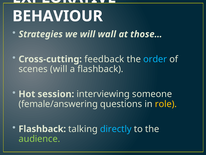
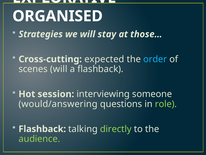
BEHAVIOUR: BEHAVIOUR -> ORGANISED
wall: wall -> stay
feedback: feedback -> expected
female/answering: female/answering -> would/answering
role colour: yellow -> light green
directly colour: light blue -> light green
